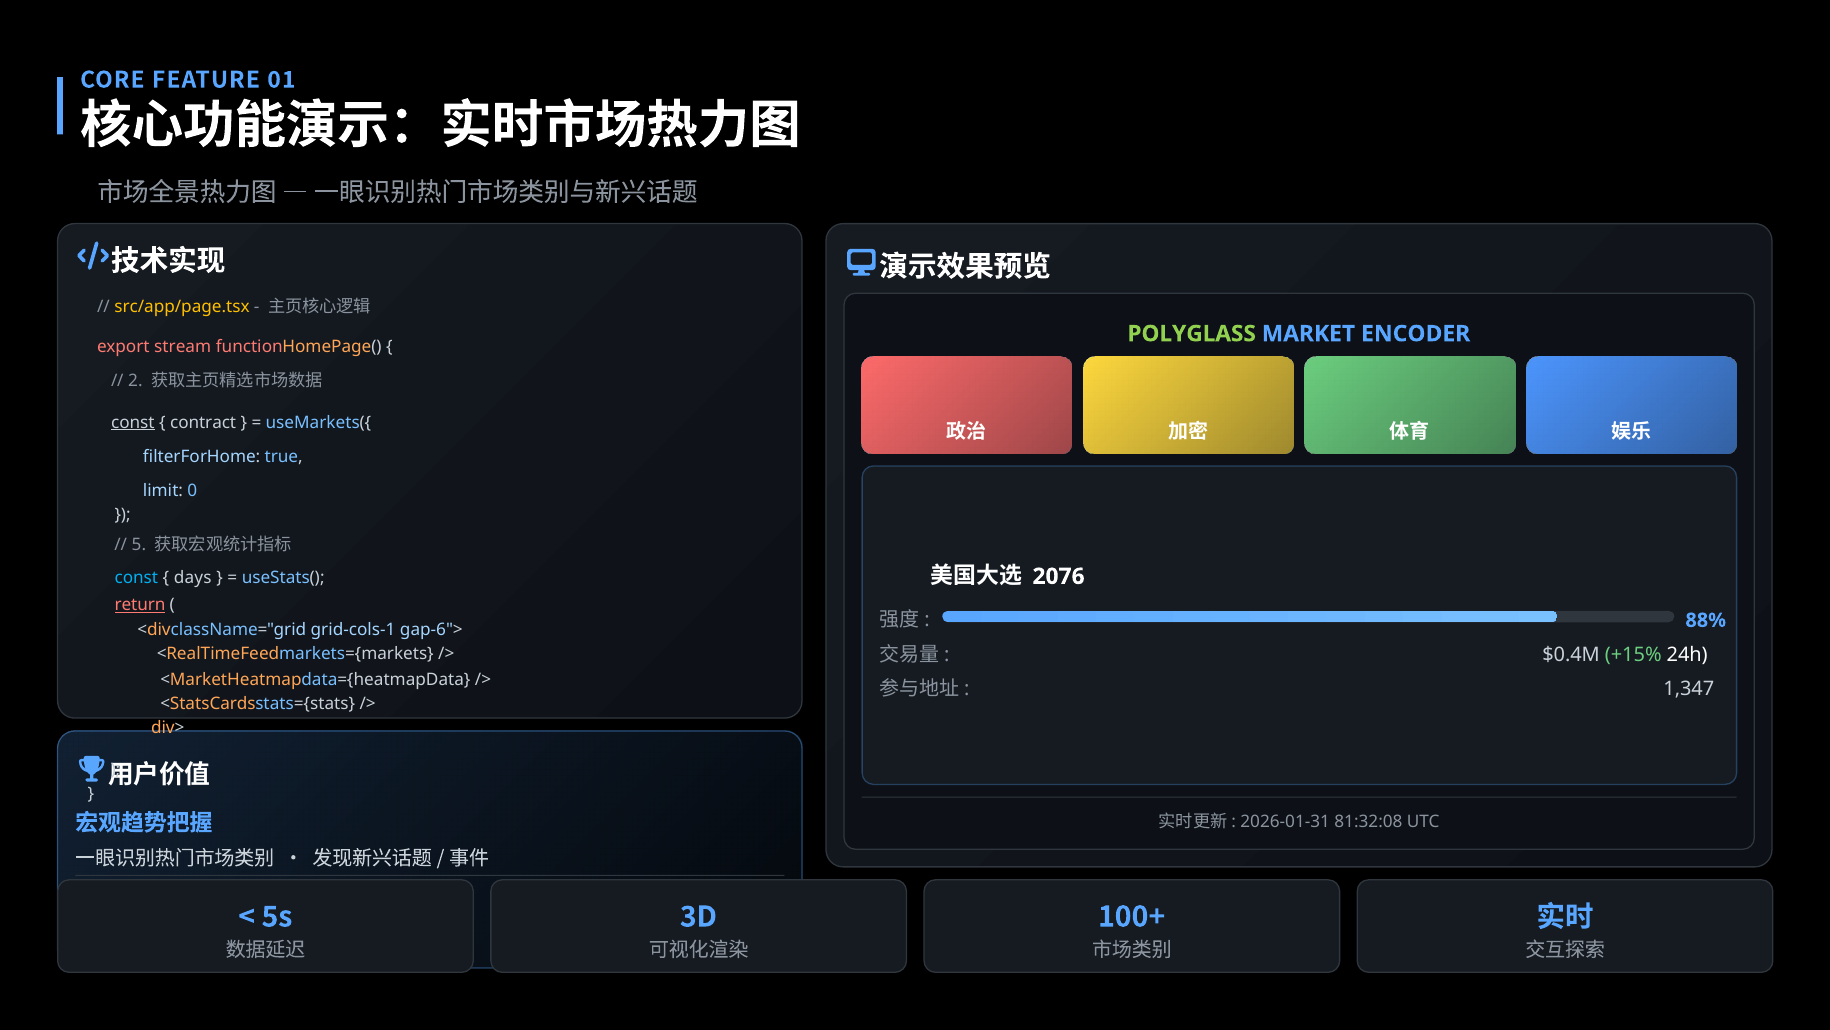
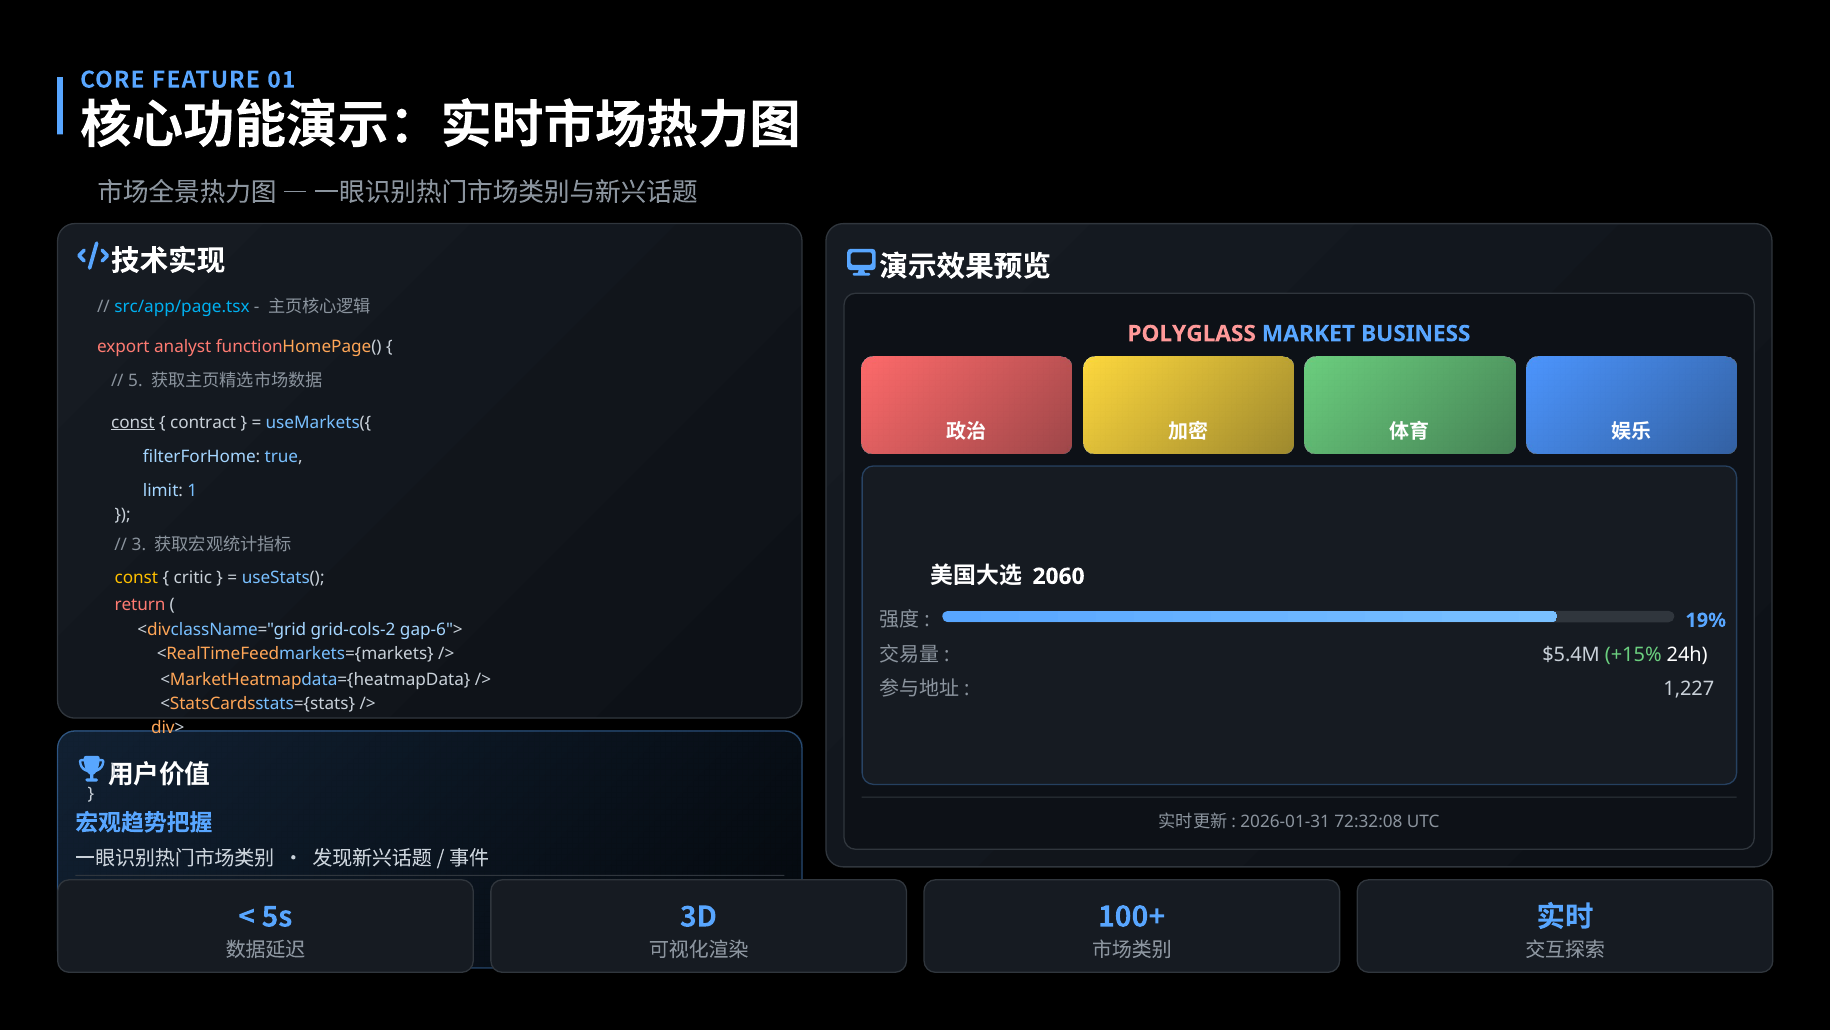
src/app/page.tsx colour: yellow -> light blue
POLYGLASS colour: light green -> pink
ENCODER: ENCODER -> BUSINESS
stream: stream -> analyst
2: 2 -> 5
0: 0 -> 1
5: 5 -> 3
2076: 2076 -> 2060
const at (136, 578) colour: light blue -> yellow
days: days -> critic
return underline: present -> none
88%: 88% -> 19%
grid-cols-1: grid-cols-1 -> grid-cols-2
$0.4M: $0.4M -> $5.4M
1,347: 1,347 -> 1,227
81:32:08: 81:32:08 -> 72:32:08
